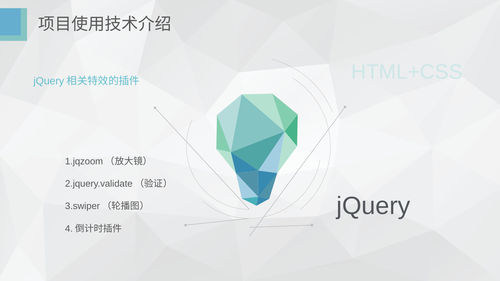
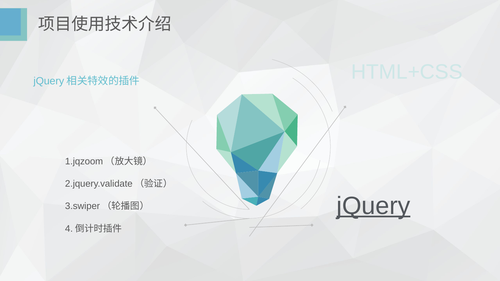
jQuery underline: none -> present
